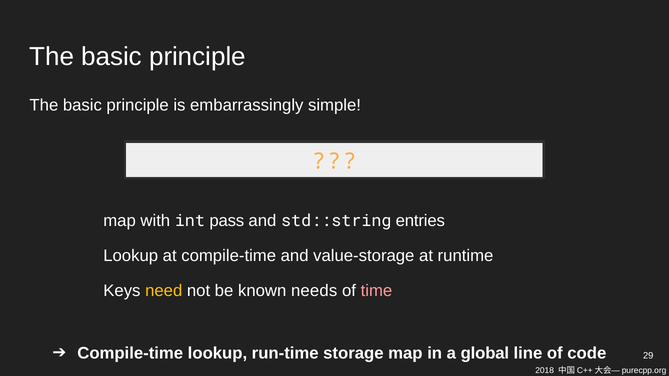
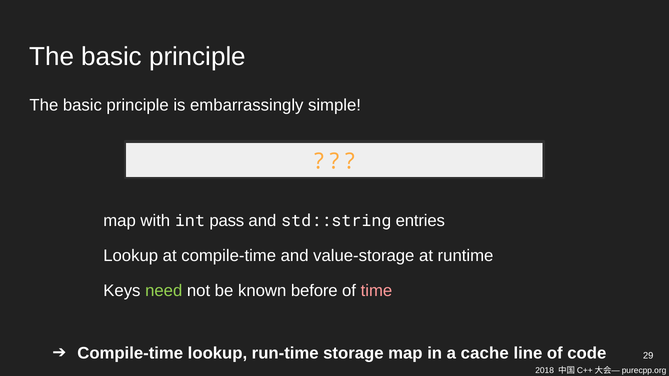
need colour: yellow -> light green
needs: needs -> before
global: global -> cache
